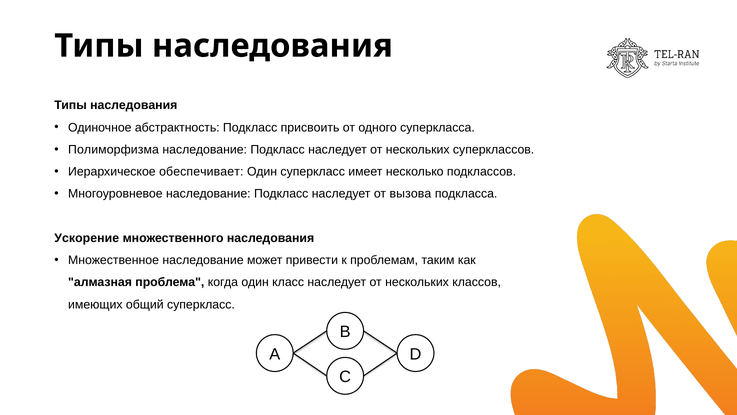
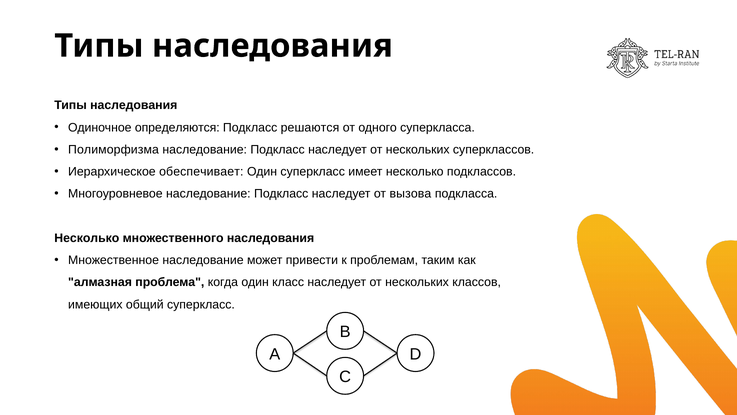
абстрактность: абстрактность -> определяются
присвоить: присвоить -> решаются
Ускорение at (87, 238): Ускорение -> Несколько
